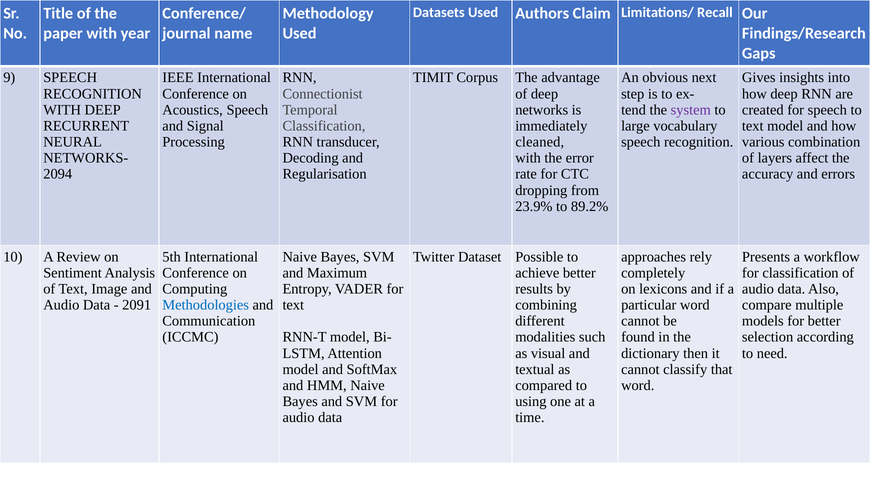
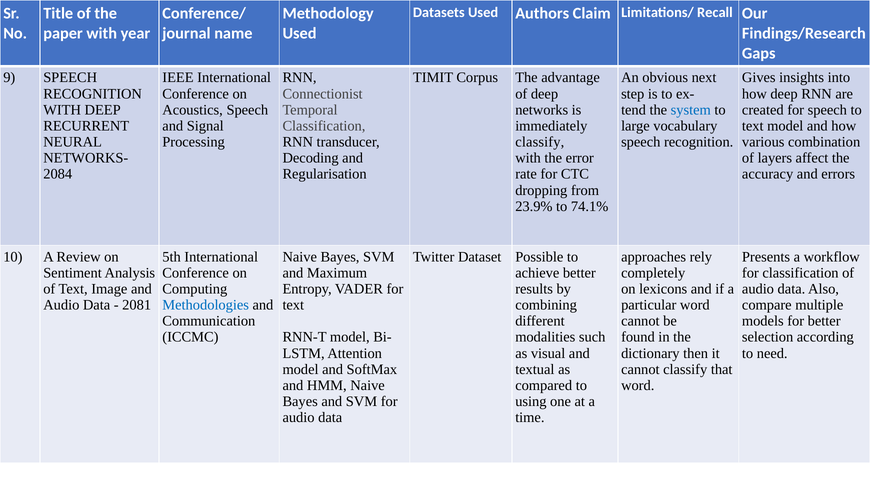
system colour: purple -> blue
cleaned at (540, 142): cleaned -> classify
2094: 2094 -> 2084
89.2%: 89.2% -> 74.1%
2091: 2091 -> 2081
